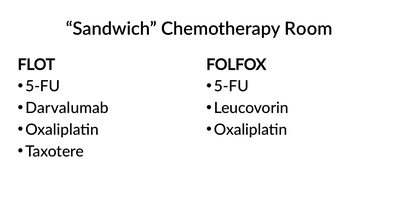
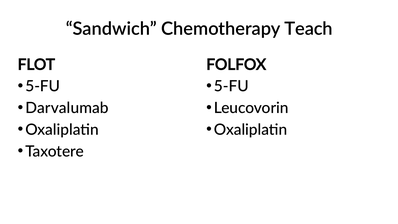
Room: Room -> Teach
